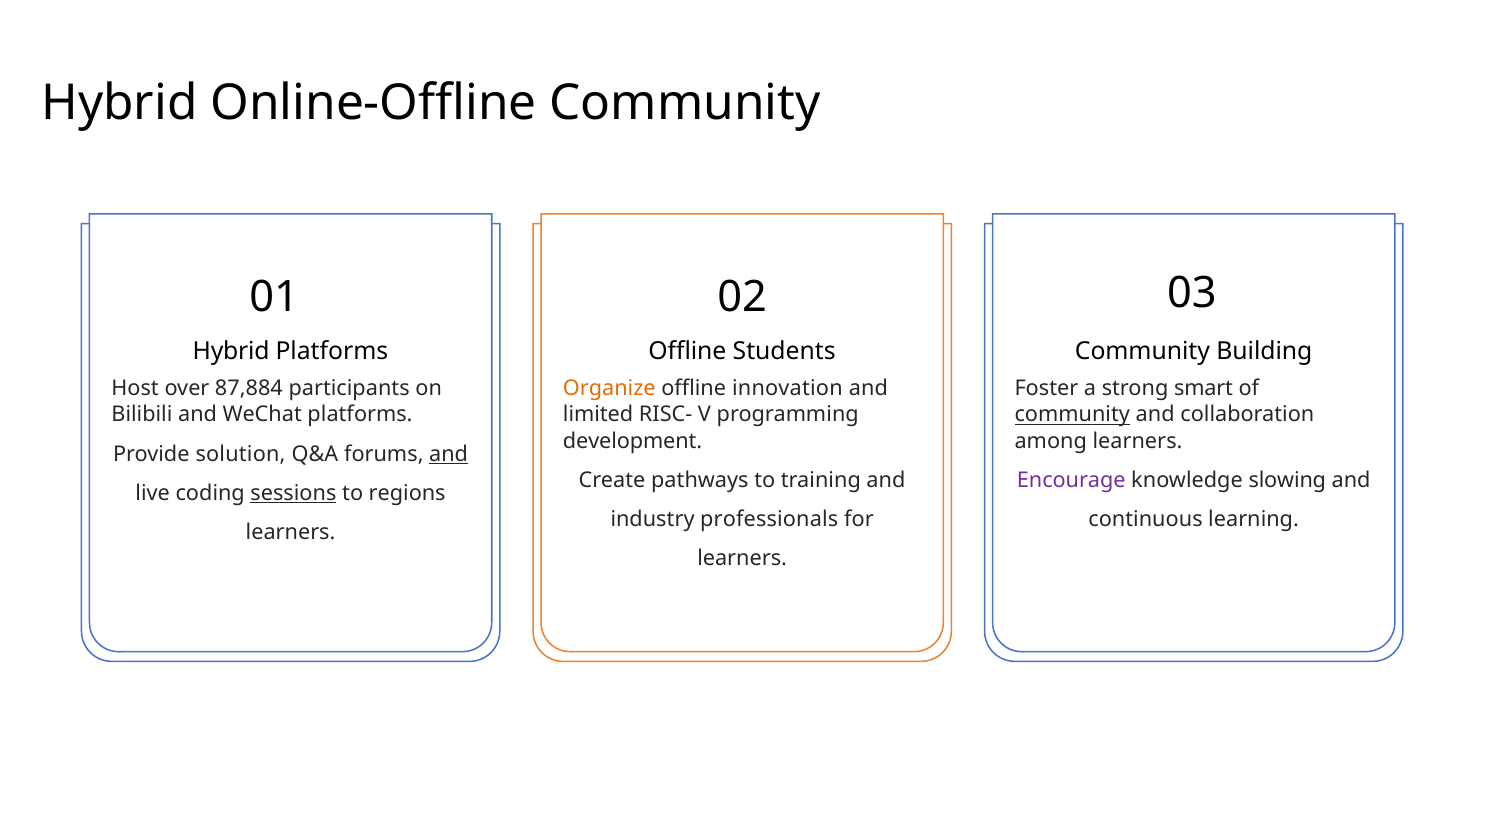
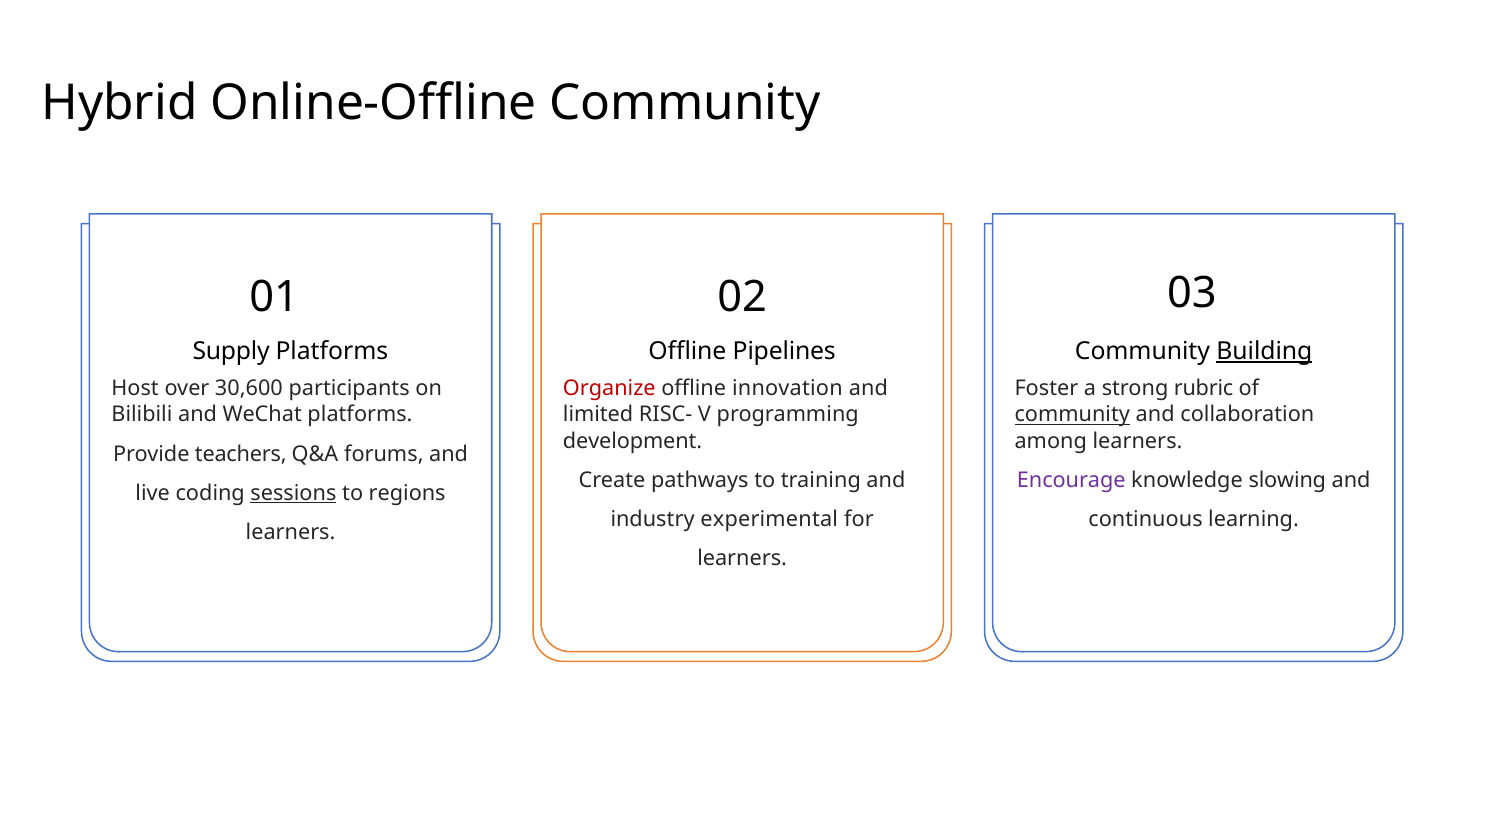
Hybrid at (231, 351): Hybrid -> Supply
Students: Students -> Pipelines
Building underline: none -> present
87,884: 87,884 -> 30,600
Organize colour: orange -> red
smart: smart -> rubric
solution: solution -> teachers
and at (449, 454) underline: present -> none
professionals: professionals -> experimental
